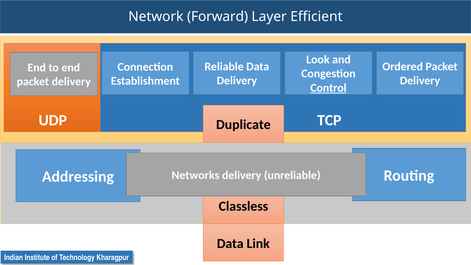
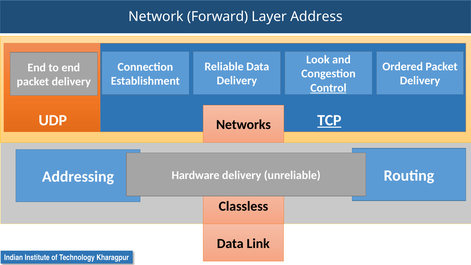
Efficient: Efficient -> Address
TCP underline: none -> present
Duplicate: Duplicate -> Networks
Networks: Networks -> Hardware
